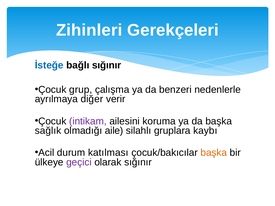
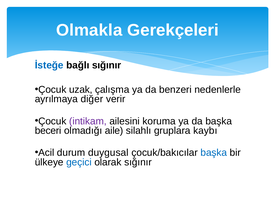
Zihinleri: Zihinleri -> Olmakla
grup: grup -> uzak
sağlık: sağlık -> beceri
katılması: katılması -> duygusal
başka at (214, 153) colour: orange -> blue
geçici colour: purple -> blue
